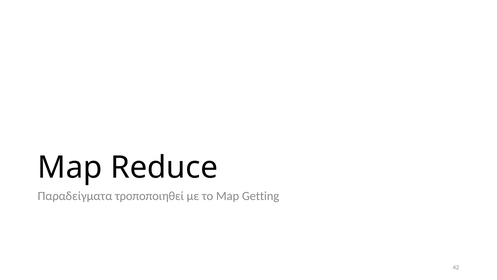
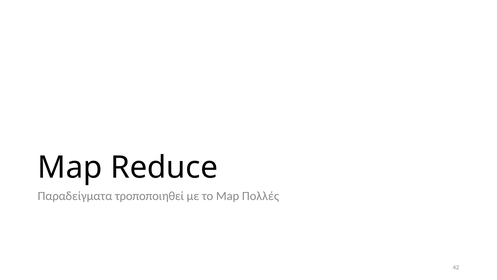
Getting: Getting -> Πολλές
